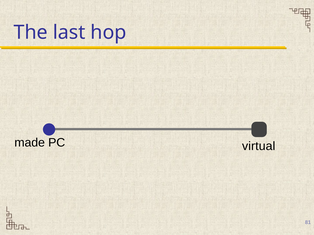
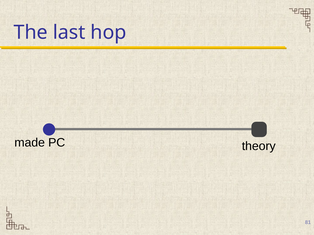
virtual: virtual -> theory
